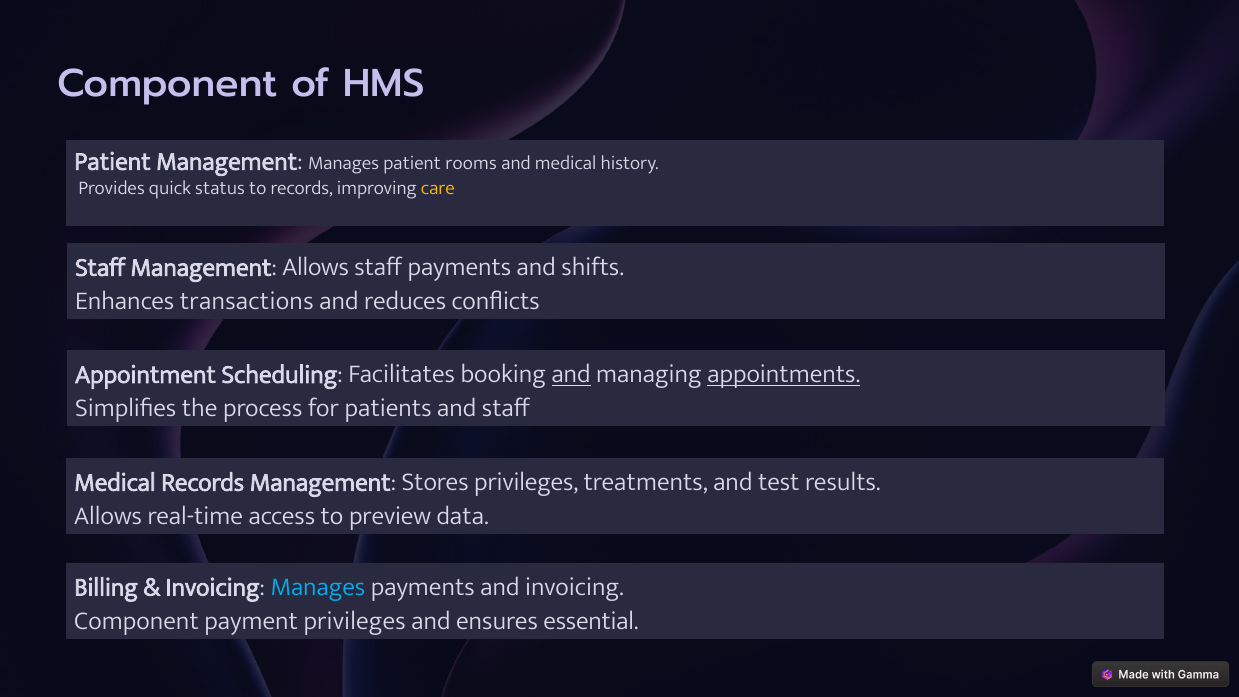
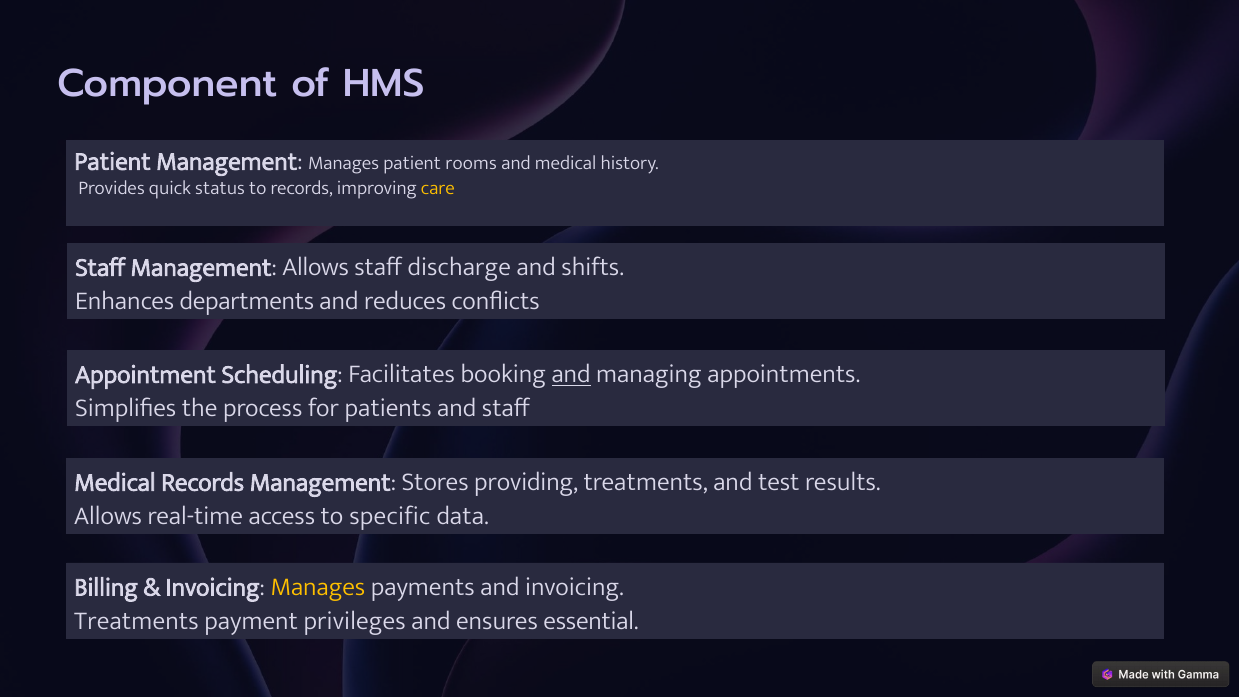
staff payments: payments -> discharge
transactions: transactions -> departments
appointments underline: present -> none
Stores privileges: privileges -> providing
preview: preview -> specific
Manages at (318, 587) colour: light blue -> yellow
Component at (137, 621): Component -> Treatments
